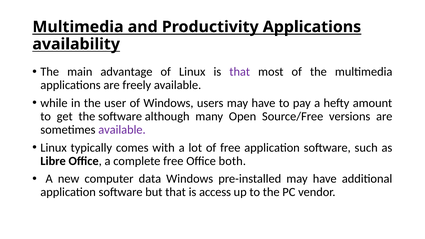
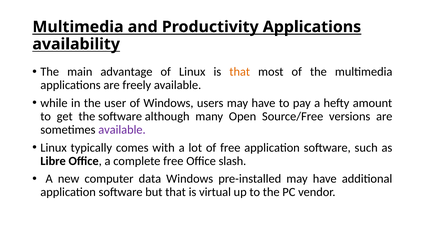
that at (240, 72) colour: purple -> orange
both: both -> slash
access: access -> virtual
